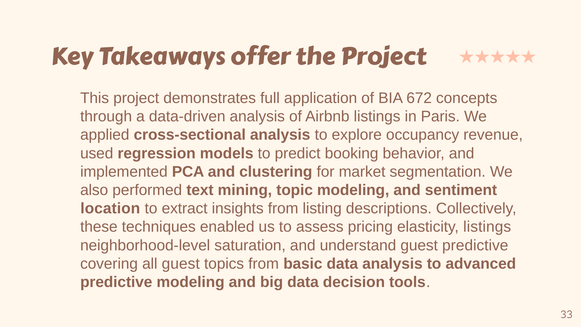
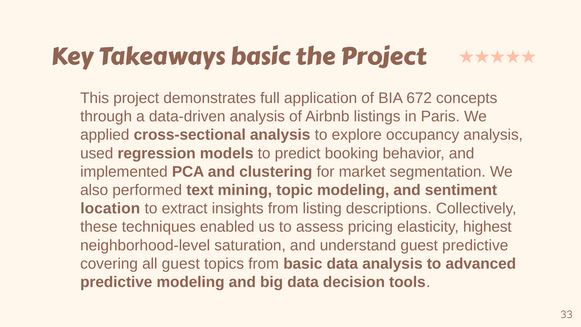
Takeaways offer: offer -> basic
occupancy revenue: revenue -> analysis
elasticity listings: listings -> highest
